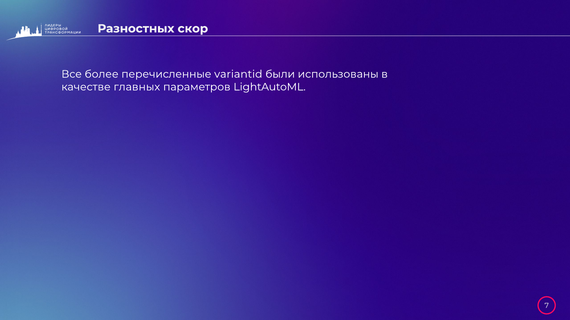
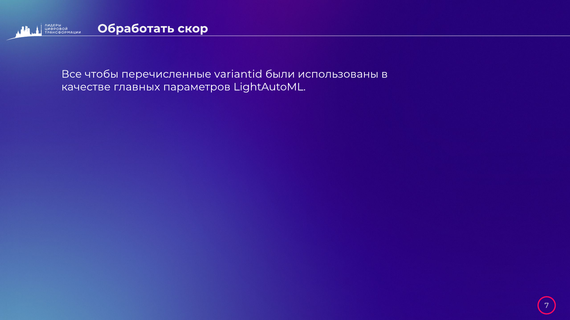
Разностных: Разностных -> Обработать
более: более -> чтобы
